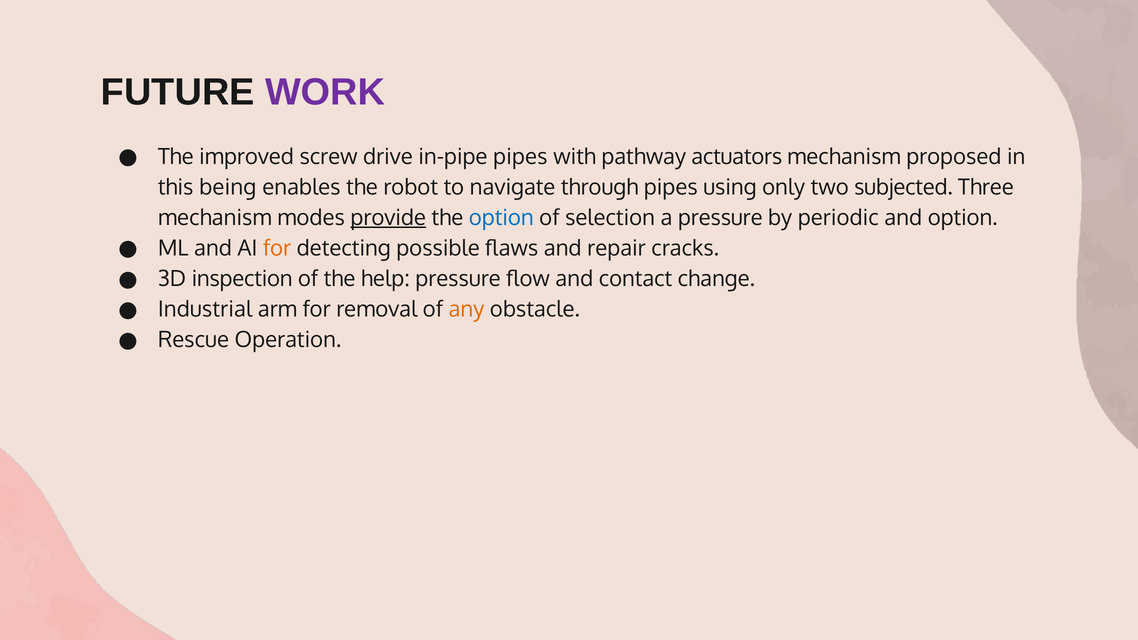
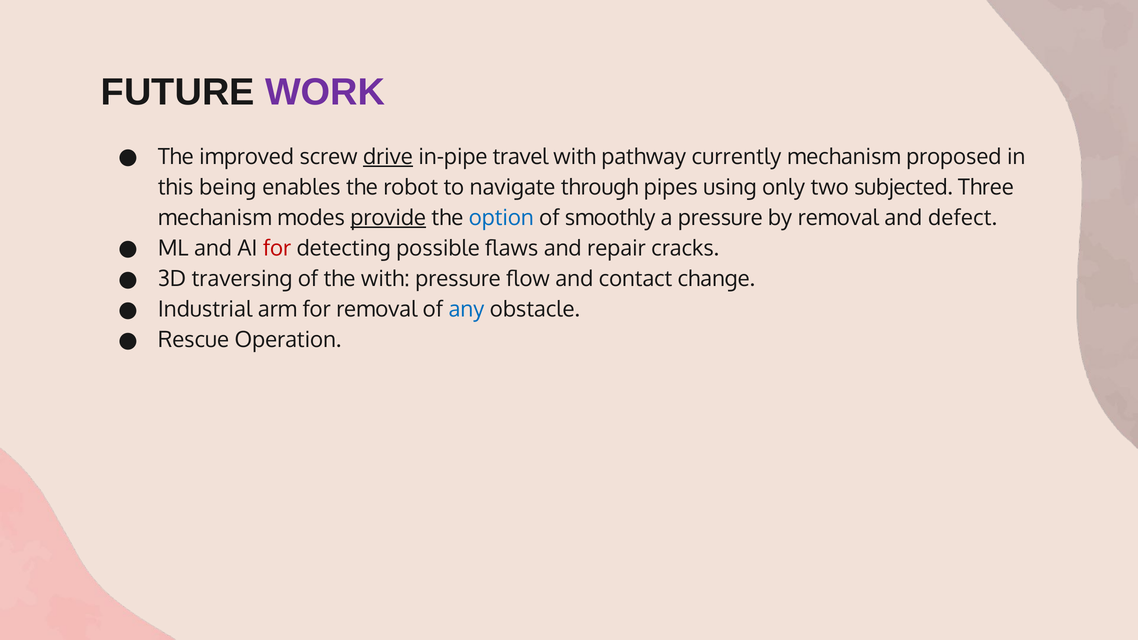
drive underline: none -> present
in-pipe pipes: pipes -> travel
actuators: actuators -> currently
selection: selection -> smoothly
by periodic: periodic -> removal
and option: option -> defect
for at (277, 248) colour: orange -> red
inspection: inspection -> traversing
the help: help -> with
any colour: orange -> blue
